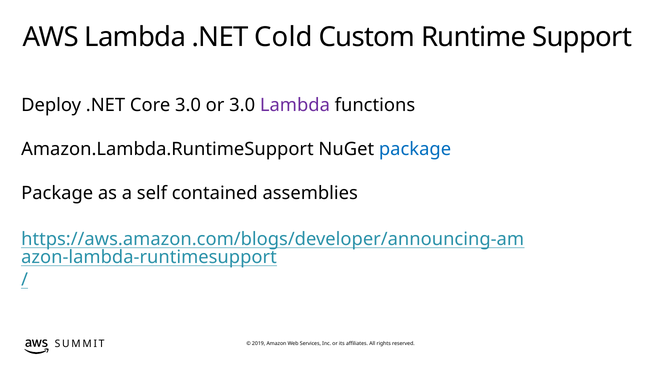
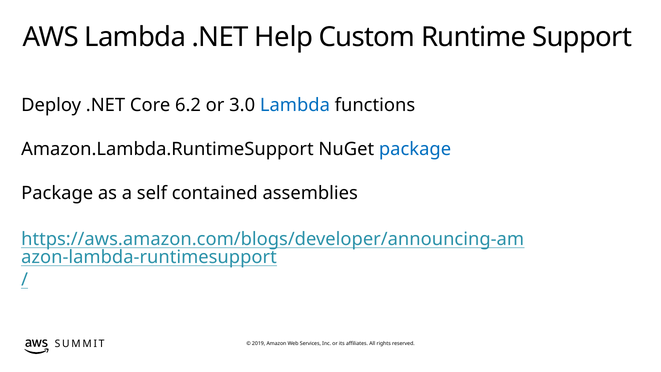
Cold: Cold -> Help
Core 3.0: 3.0 -> 6.2
Lambda at (295, 105) colour: purple -> blue
